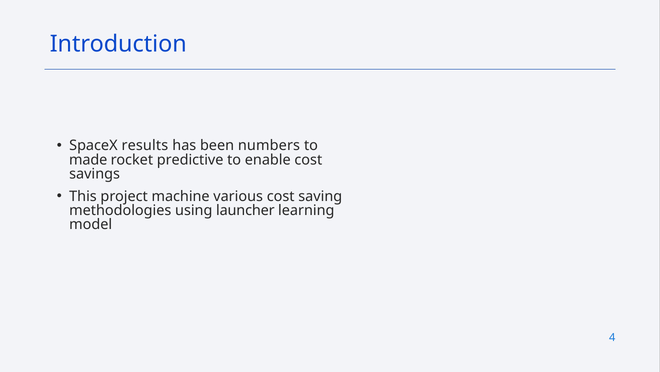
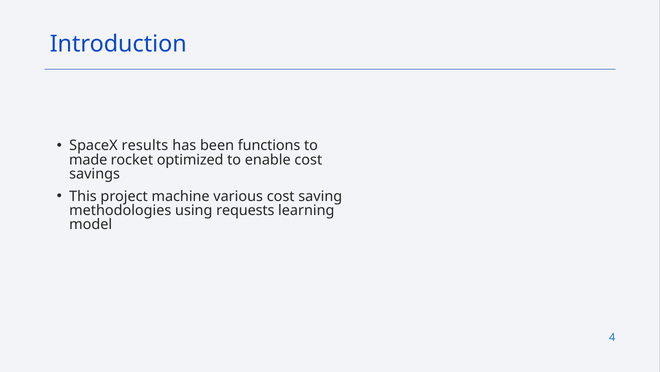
numbers: numbers -> functions
predictive: predictive -> optimized
launcher: launcher -> requests
